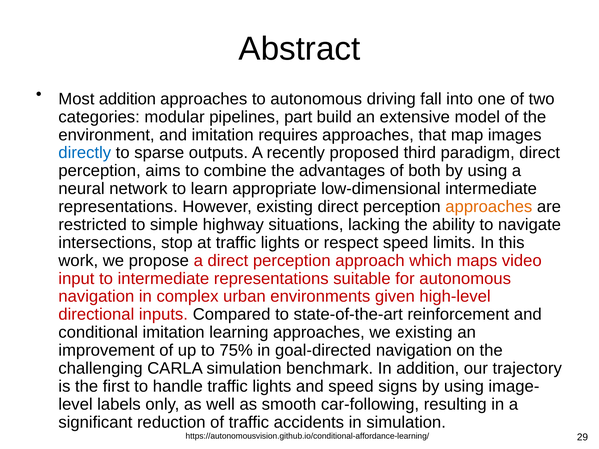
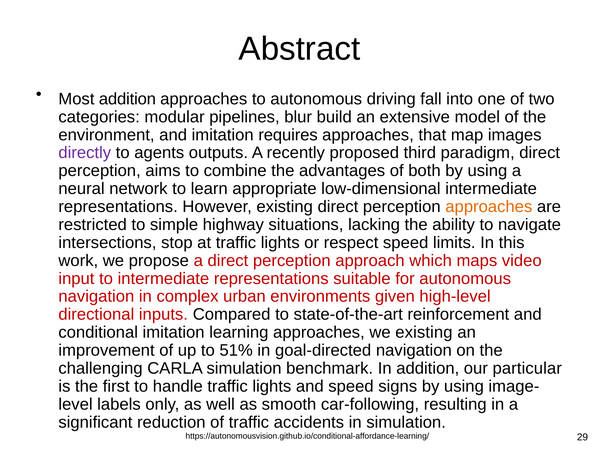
part: part -> blur
directly colour: blue -> purple
sparse: sparse -> agents
75%: 75% -> 51%
trajectory: trajectory -> particular
